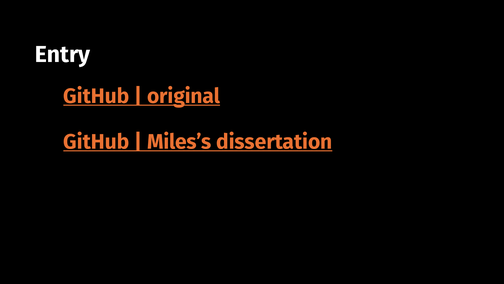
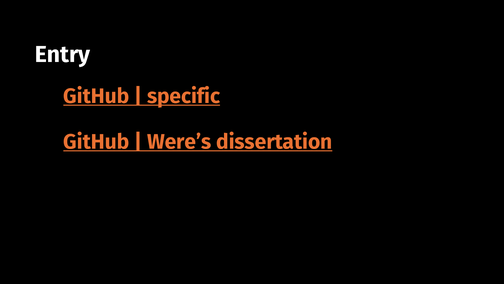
original: original -> specific
Miles’s: Miles’s -> Were’s
